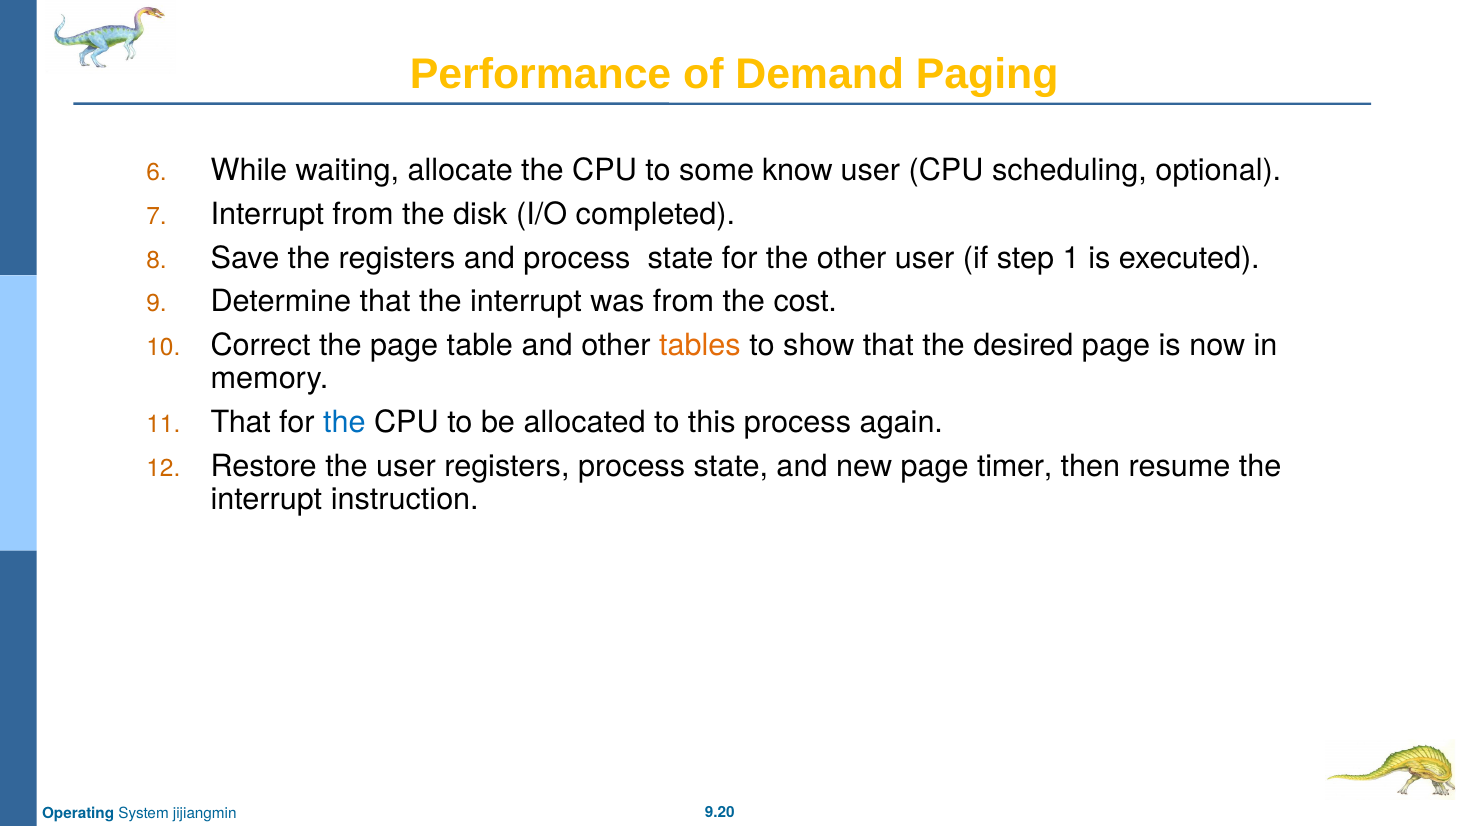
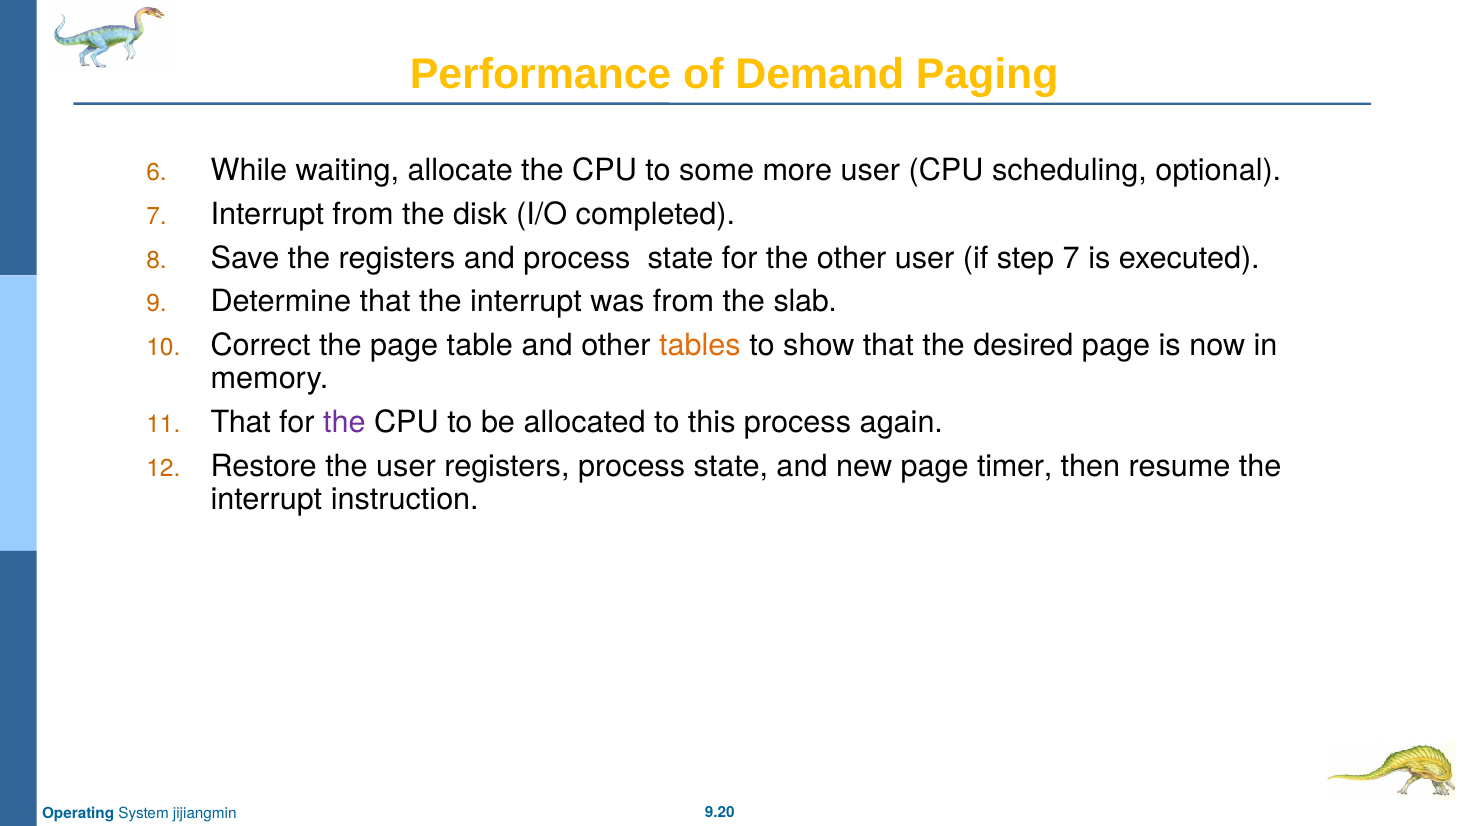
know: know -> more
step 1: 1 -> 7
cost: cost -> slab
the at (344, 422) colour: blue -> purple
